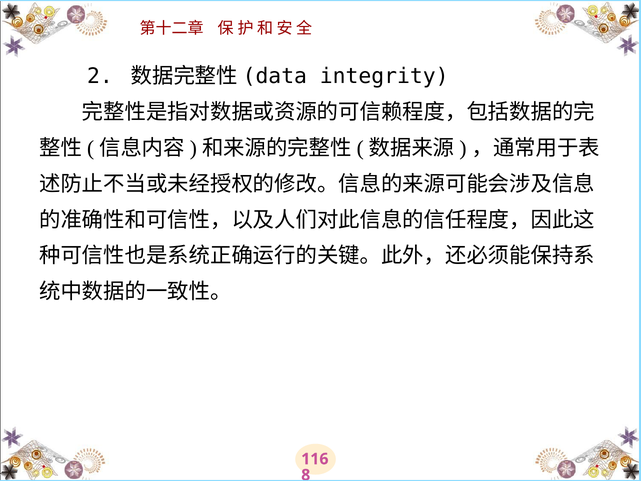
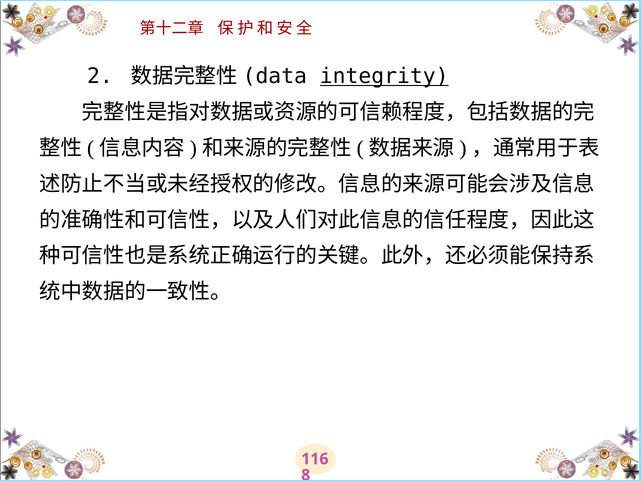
integrity underline: none -> present
